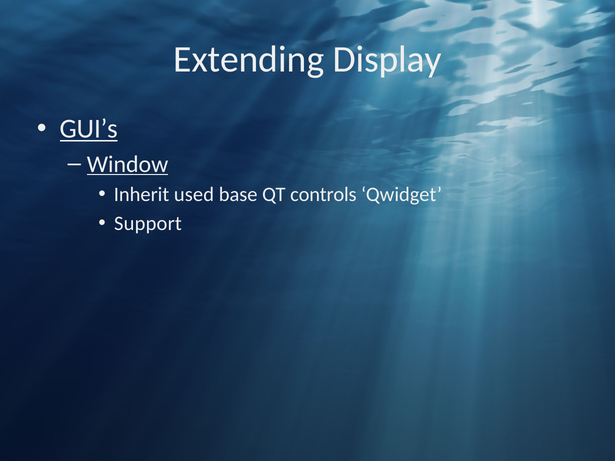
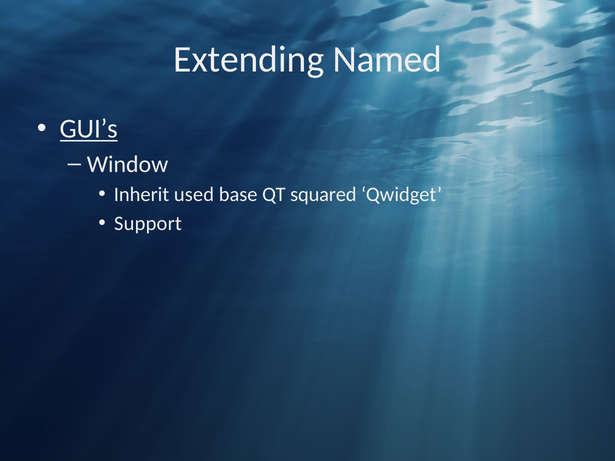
Display: Display -> Named
Window underline: present -> none
controls: controls -> squared
